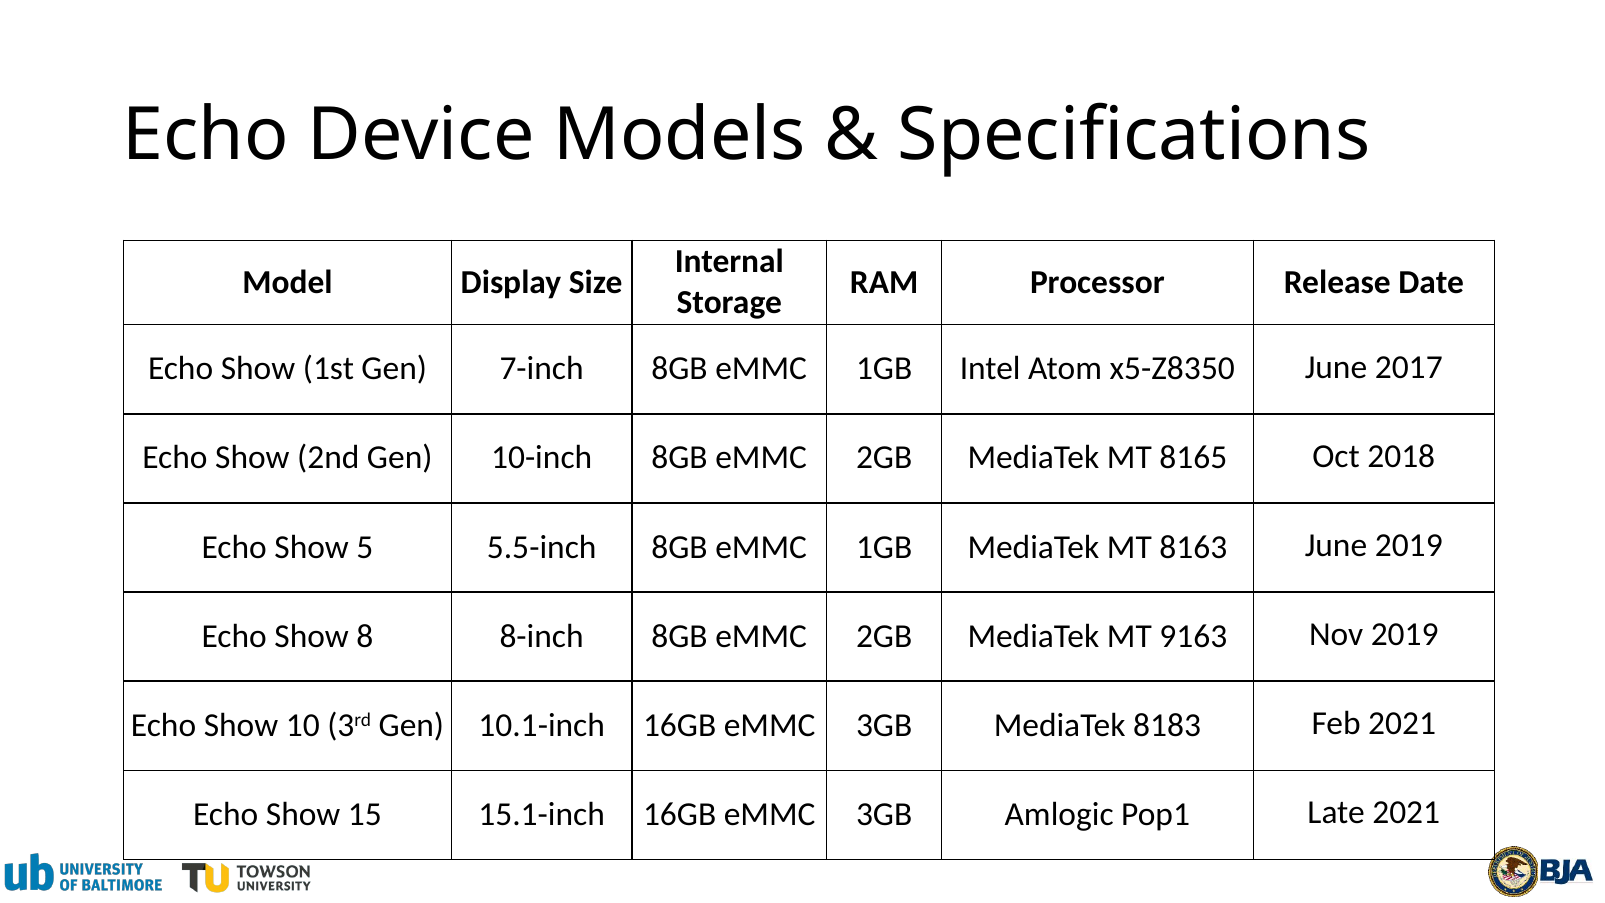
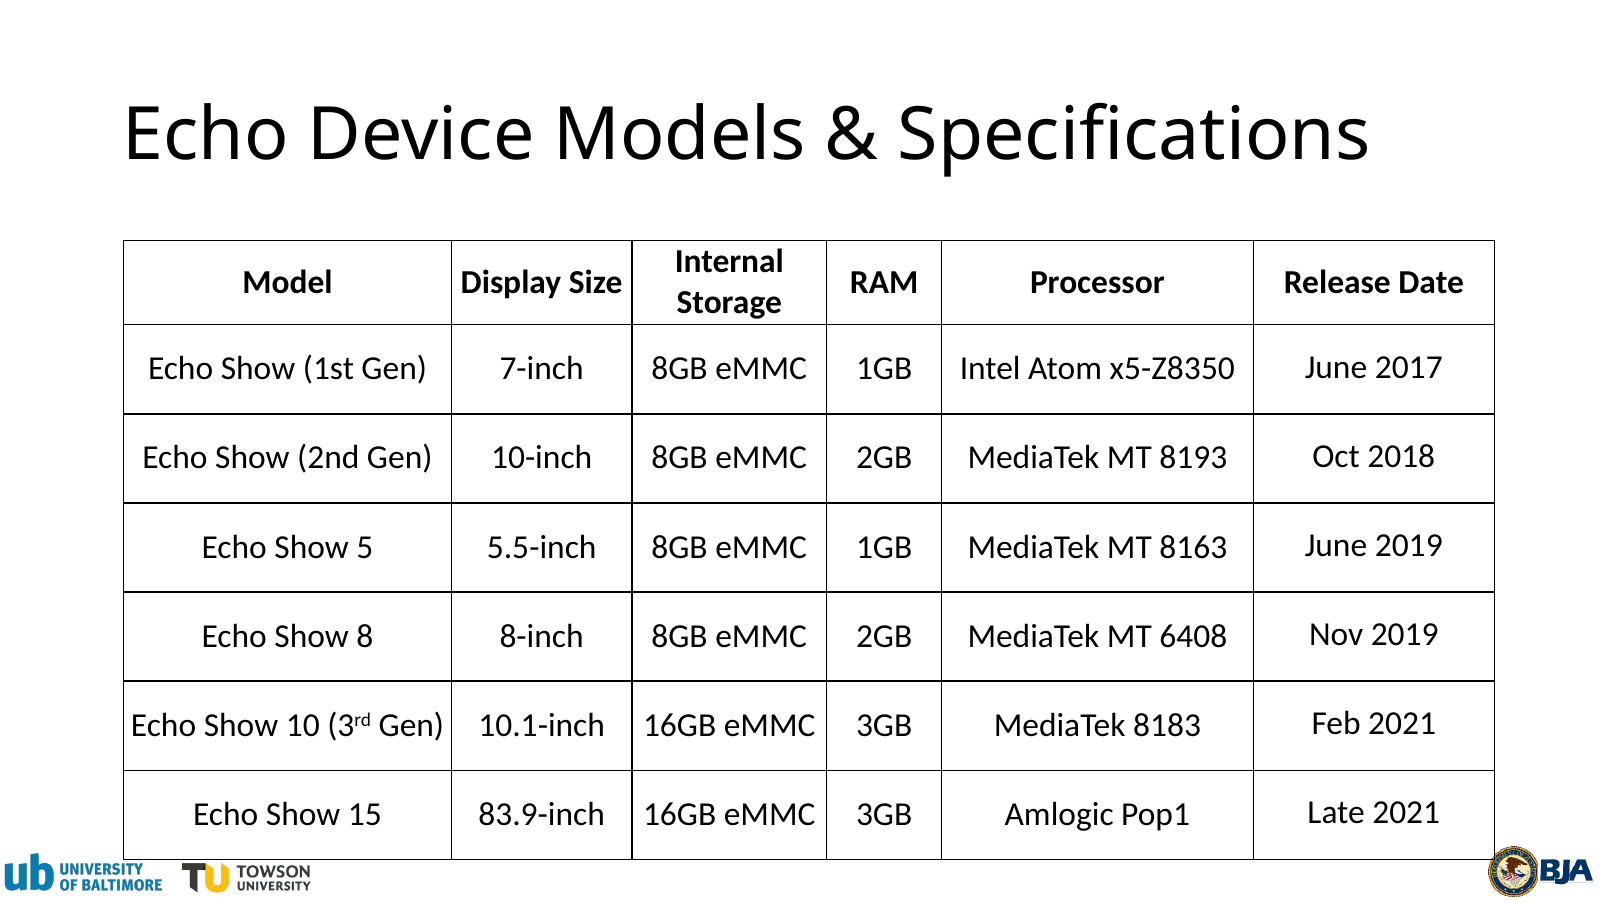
8165: 8165 -> 8193
9163: 9163 -> 6408
15.1-inch: 15.1-inch -> 83.9-inch
